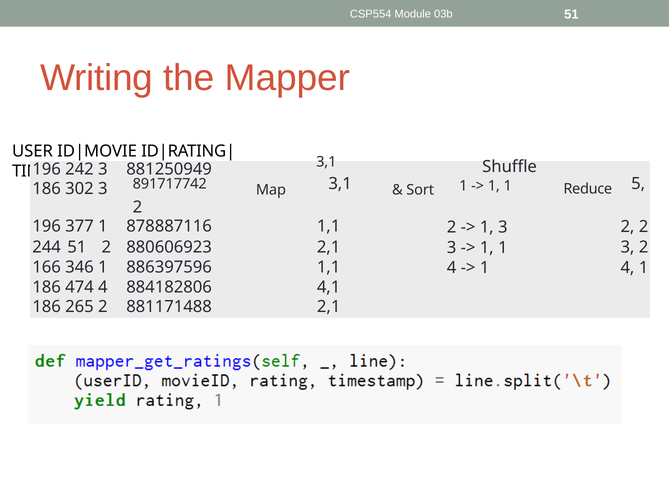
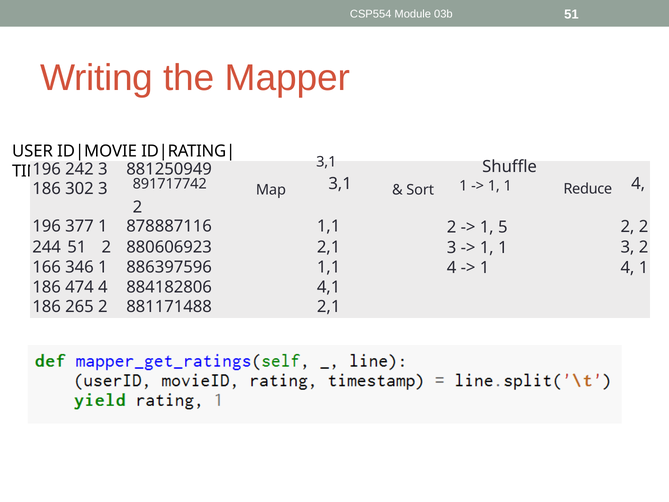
Reduce 5: 5 -> 4
3 at (503, 227): 3 -> 5
